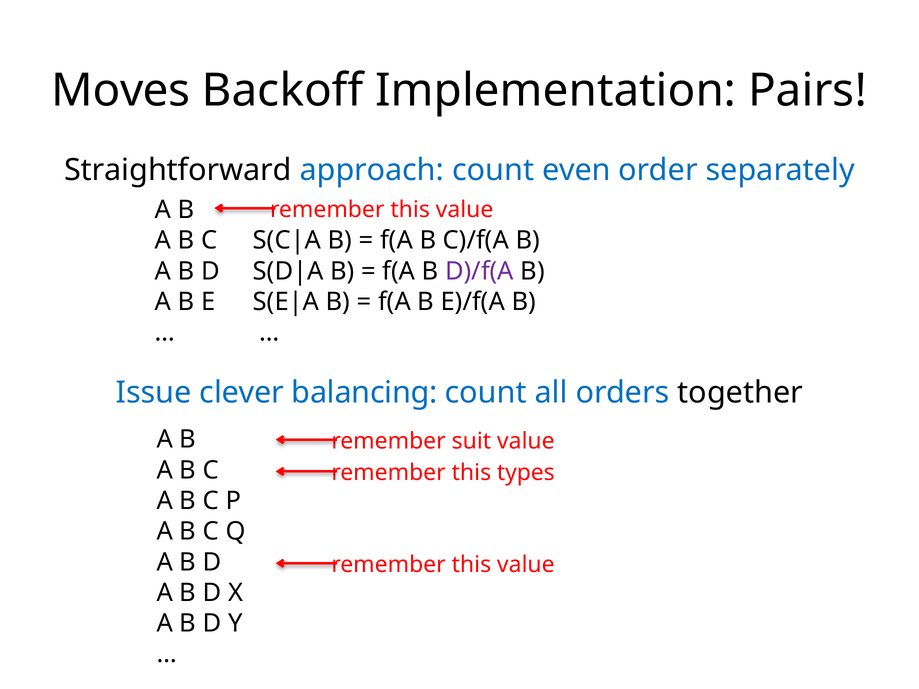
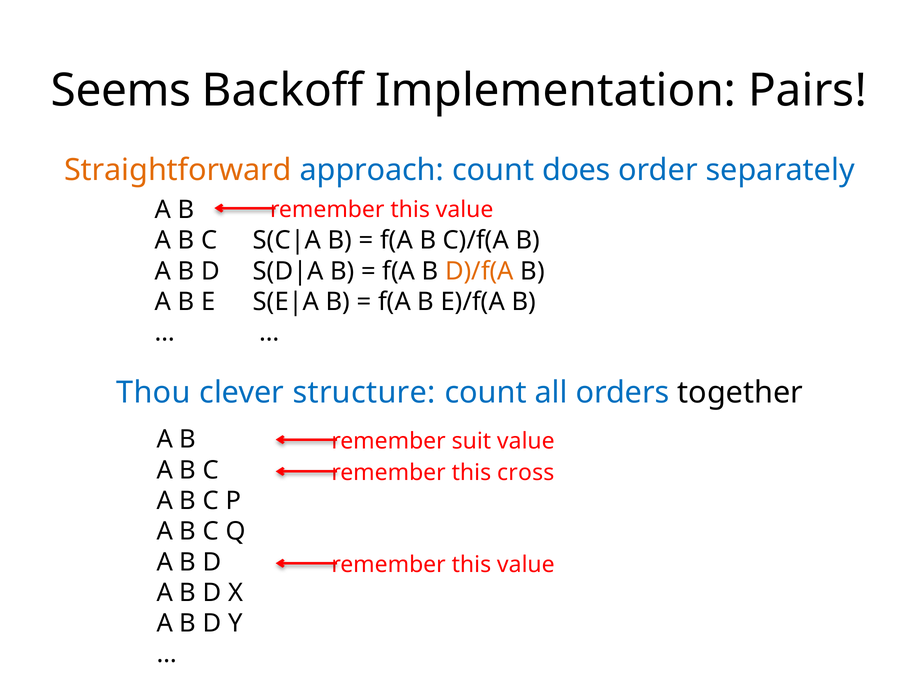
Moves: Moves -> Seems
Straightforward colour: black -> orange
even: even -> does
D)/f(A colour: purple -> orange
Issue: Issue -> Thou
balancing: balancing -> structure
types: types -> cross
